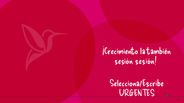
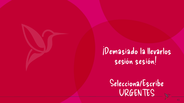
¡Crecimiento: ¡Crecimiento -> ¡Demasiado
también: también -> llevarlos
